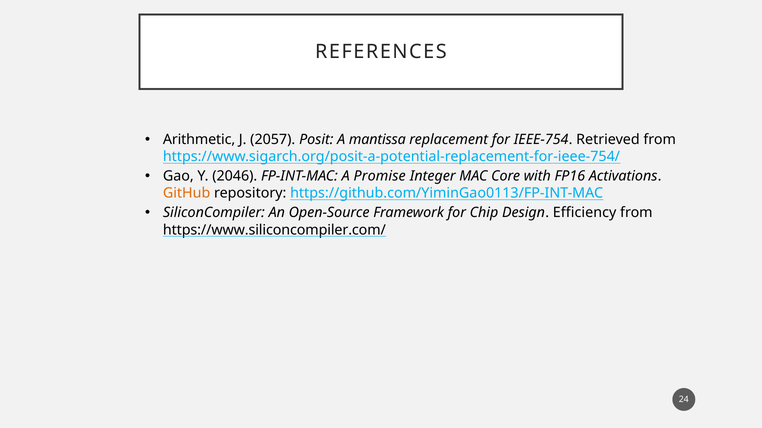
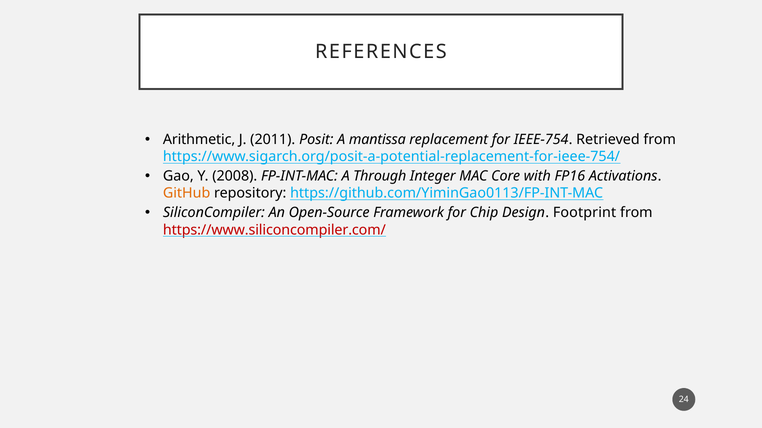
2057: 2057 -> 2011
2046: 2046 -> 2008
Promise: Promise -> Through
Efficiency: Efficiency -> Footprint
https://www.siliconcompiler.com/ colour: black -> red
